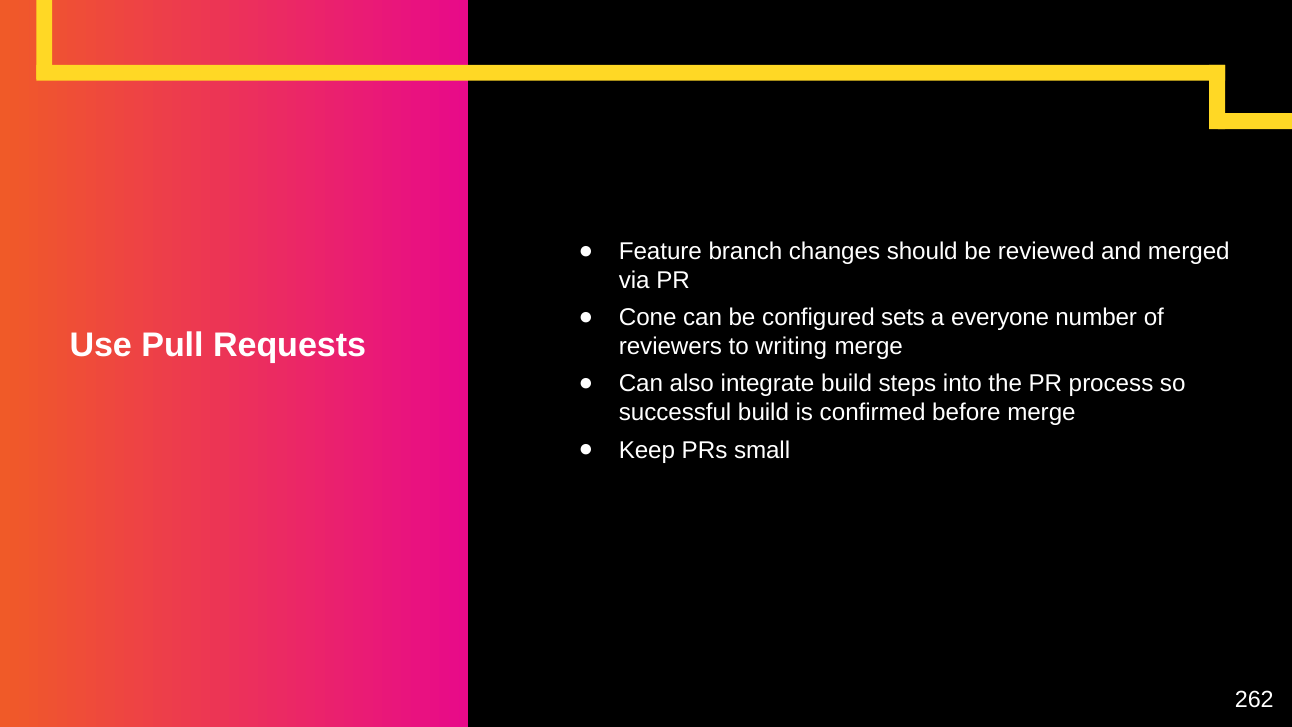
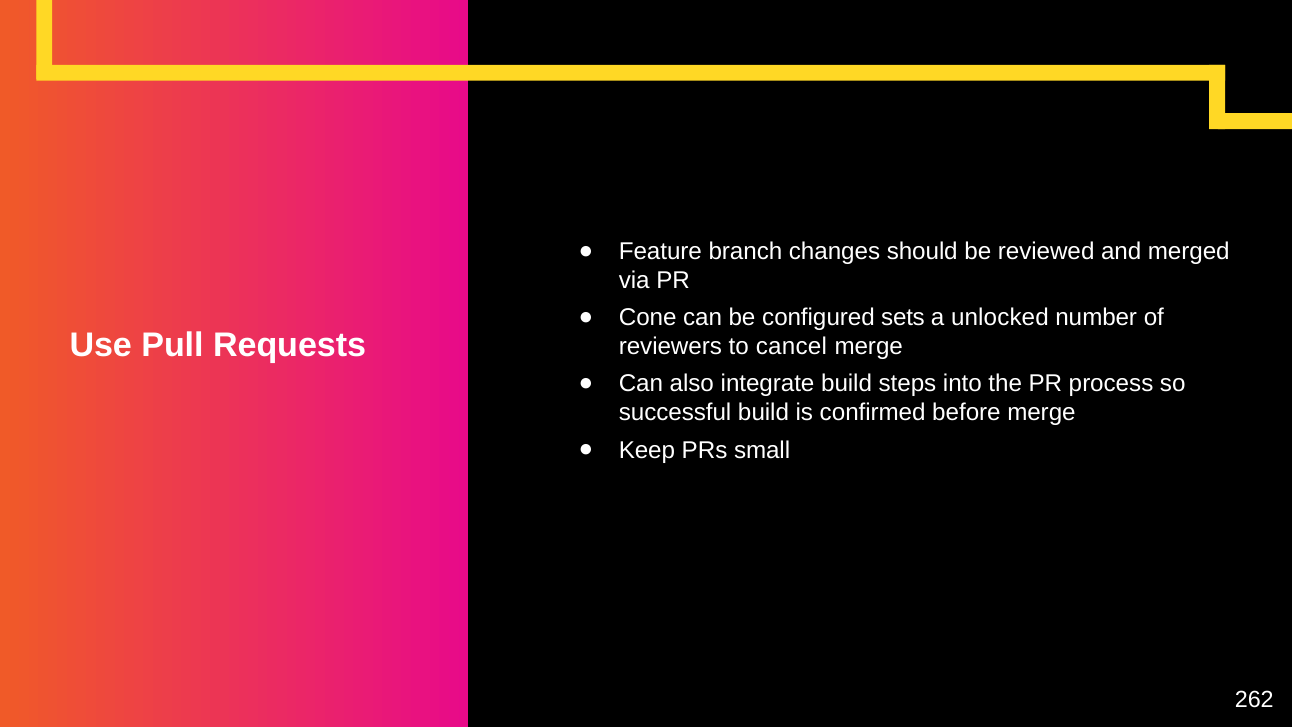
everyone: everyone -> unlocked
writing: writing -> cancel
